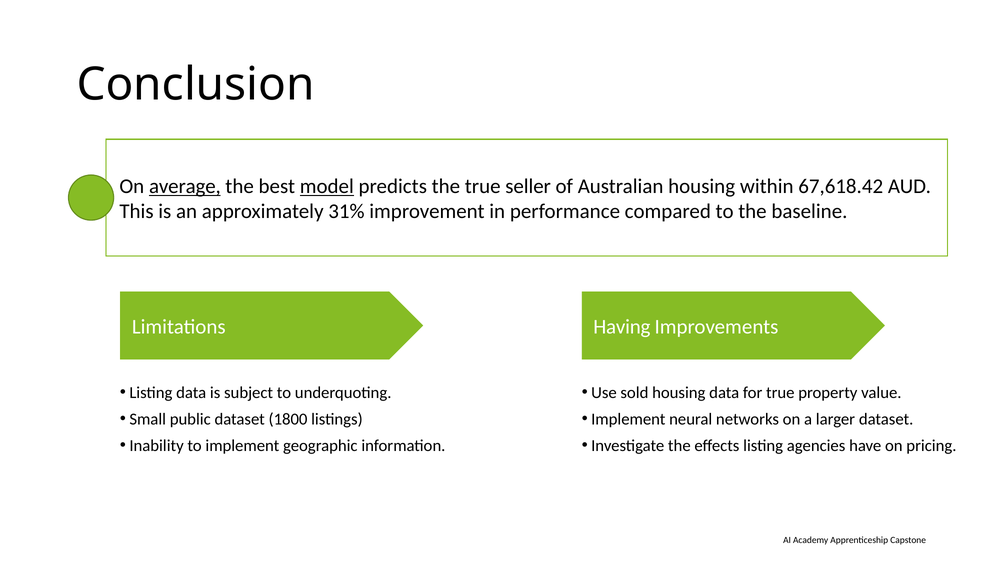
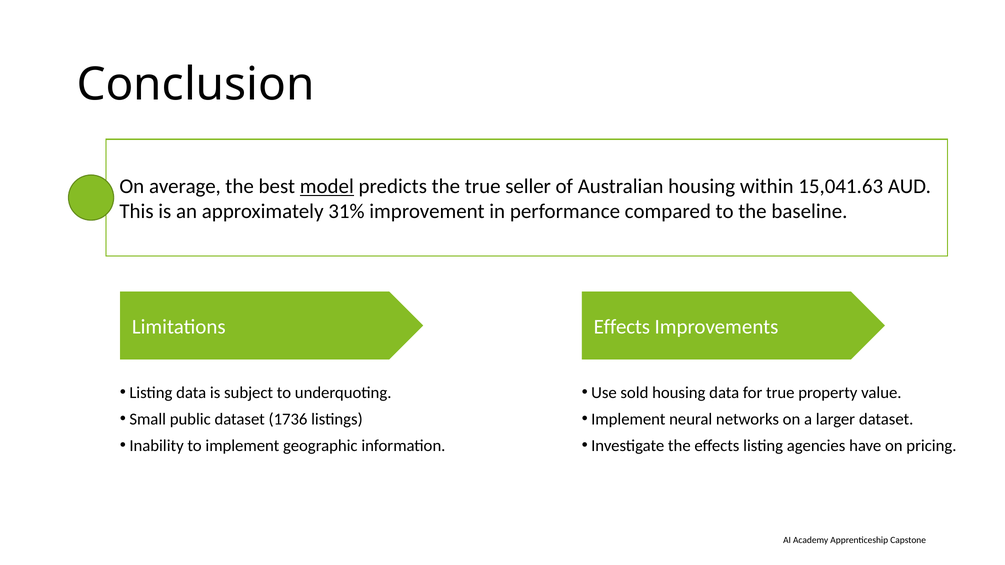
average underline: present -> none
67,618.42: 67,618.42 -> 15,041.63
Limitations Having: Having -> Effects
1800: 1800 -> 1736
